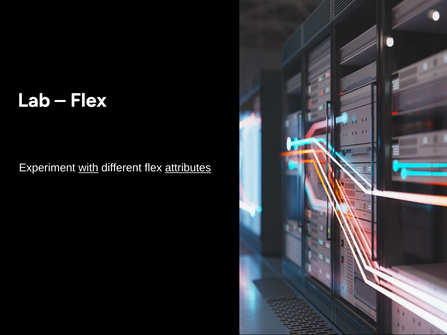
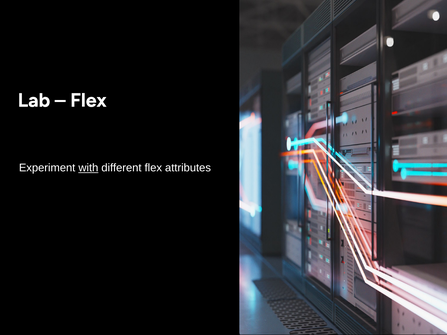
attributes underline: present -> none
